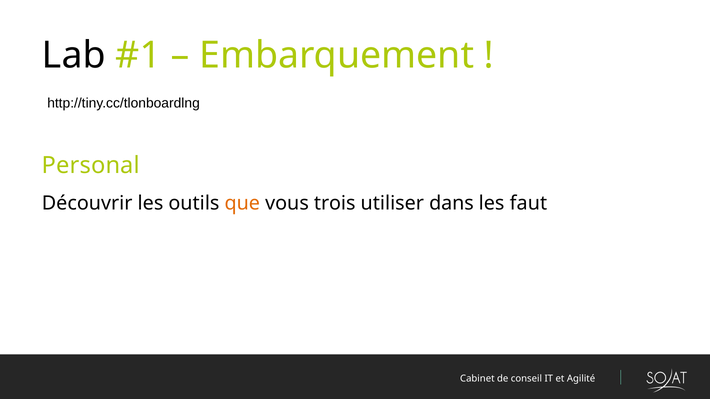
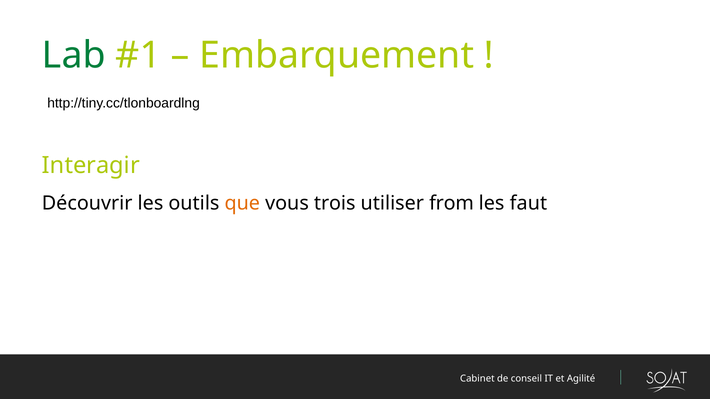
Lab colour: black -> green
Personal: Personal -> Interagir
dans: dans -> from
